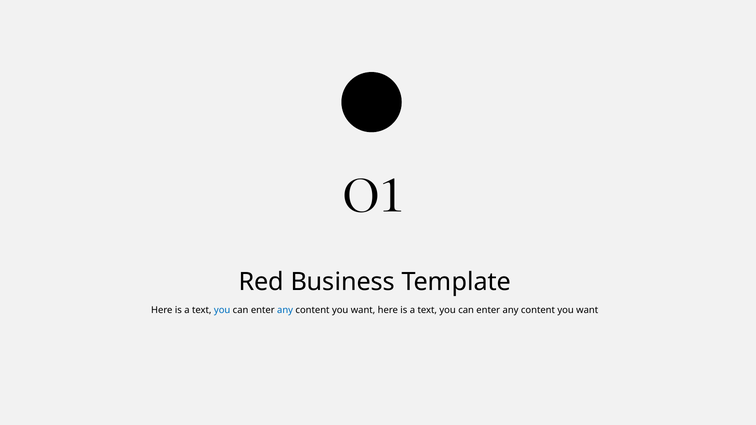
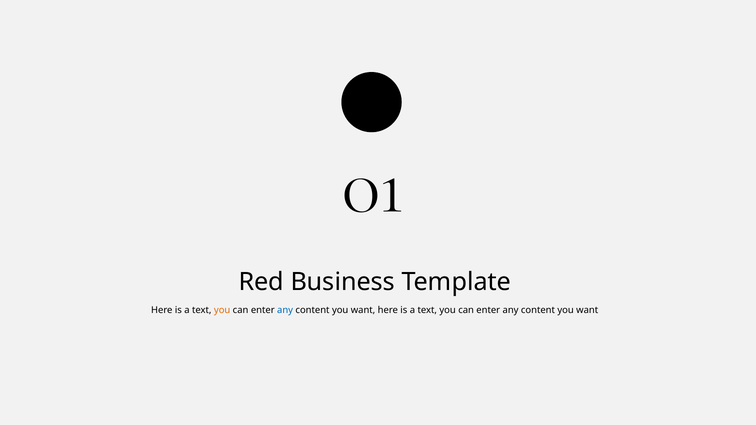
you at (222, 310) colour: blue -> orange
